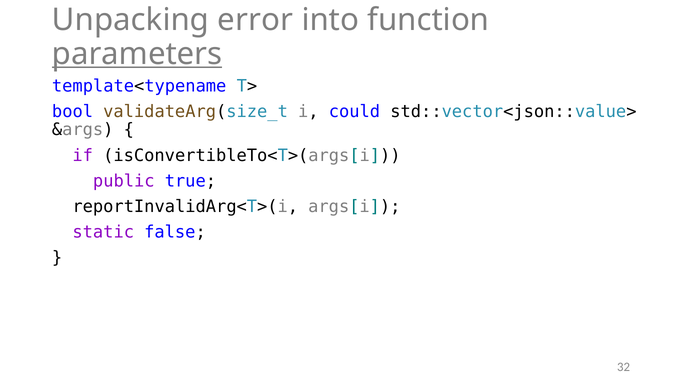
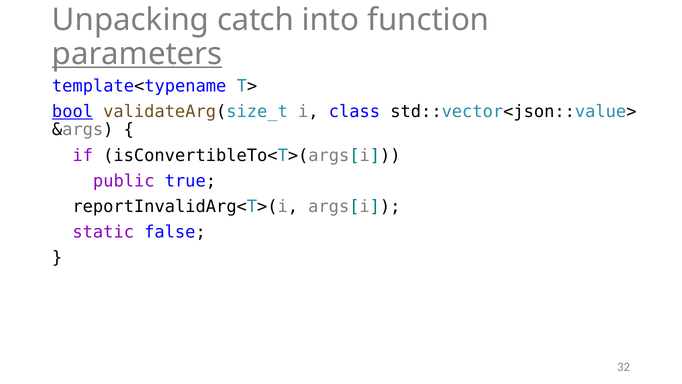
error: error -> catch
bool underline: none -> present
could: could -> class
